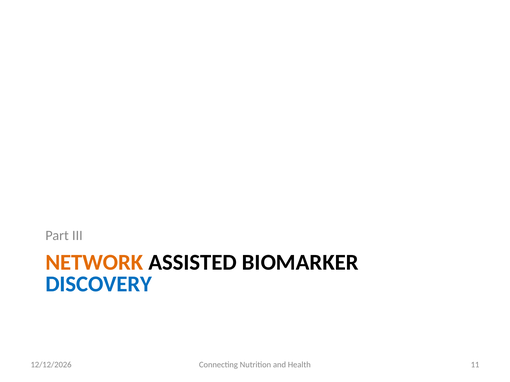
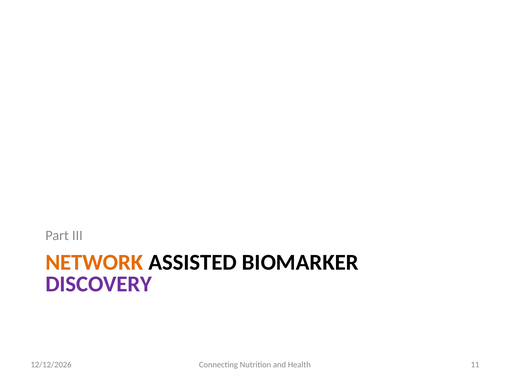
DISCOVERY colour: blue -> purple
